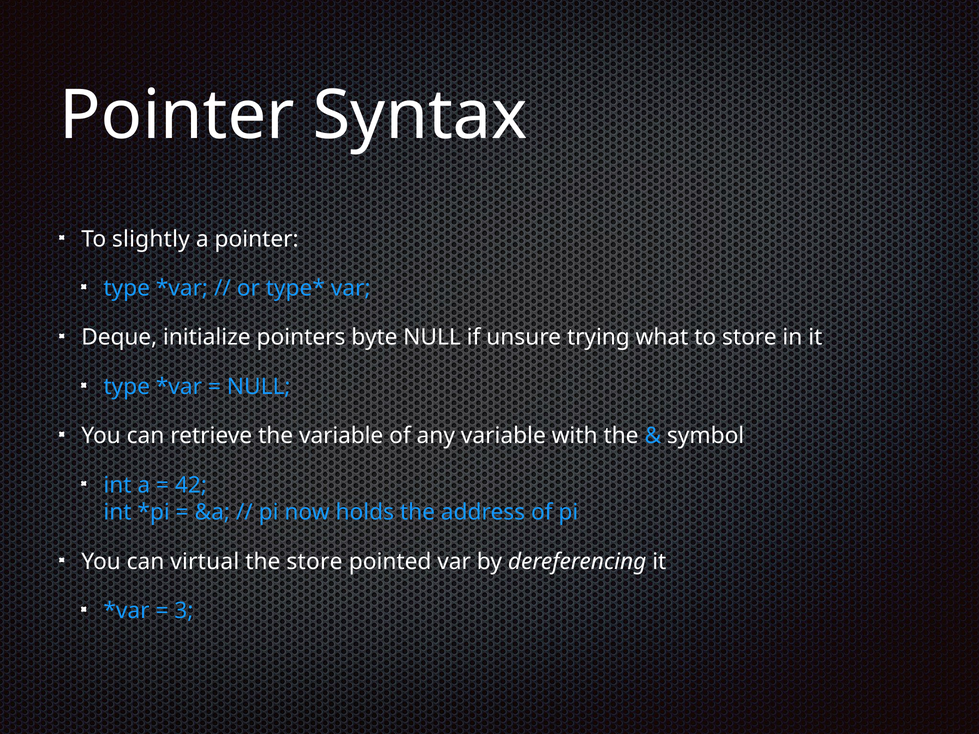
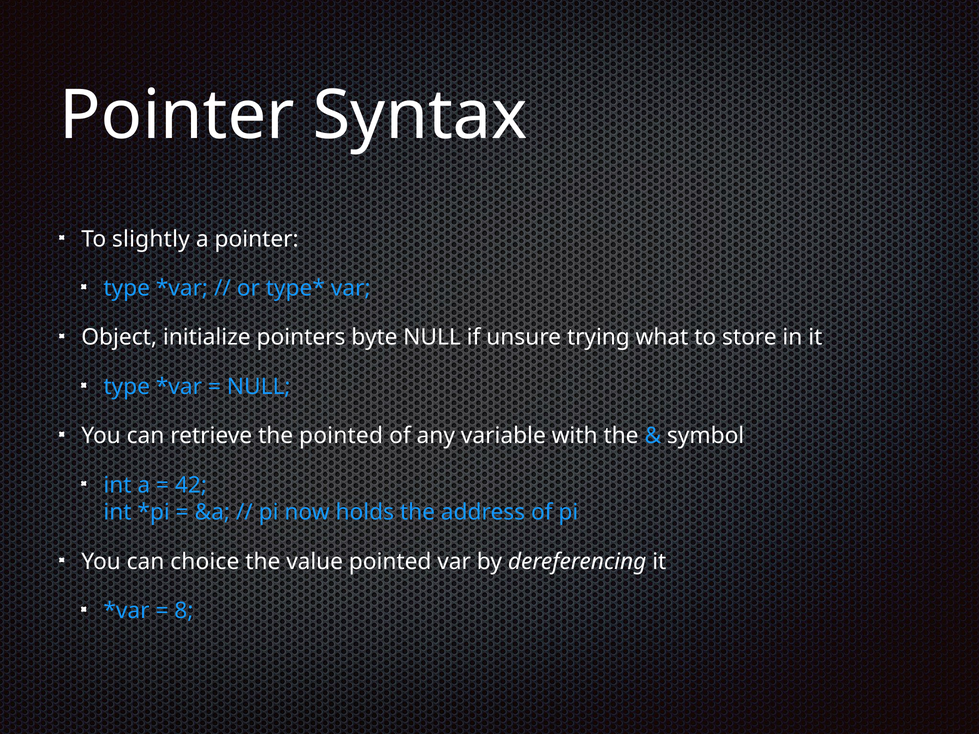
Deque: Deque -> Object
the variable: variable -> pointed
virtual: virtual -> choice
the store: store -> value
3: 3 -> 8
